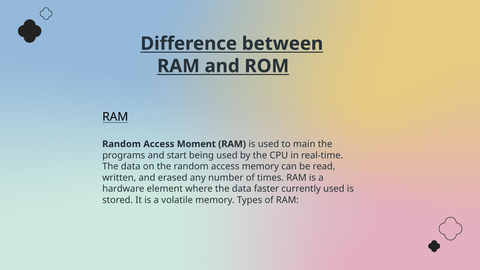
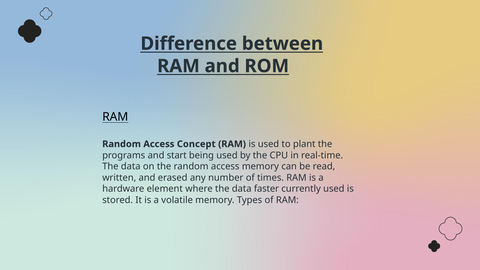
Moment: Moment -> Concept
main: main -> plant
